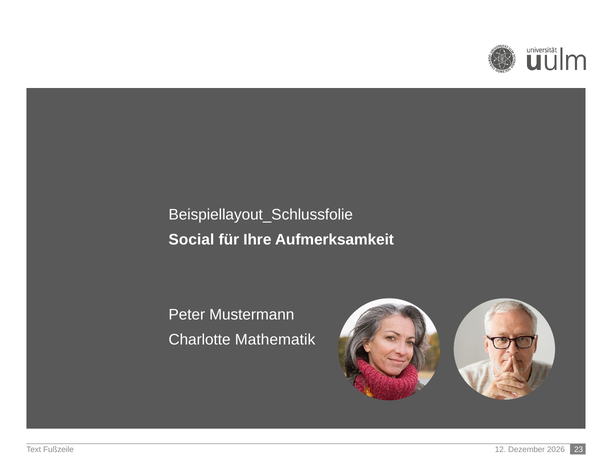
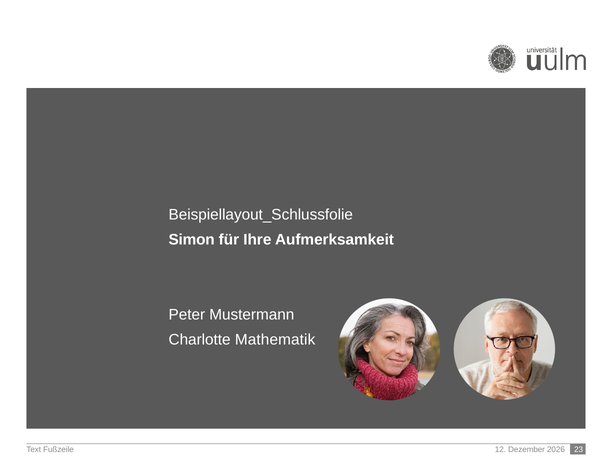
Social: Social -> Simon
